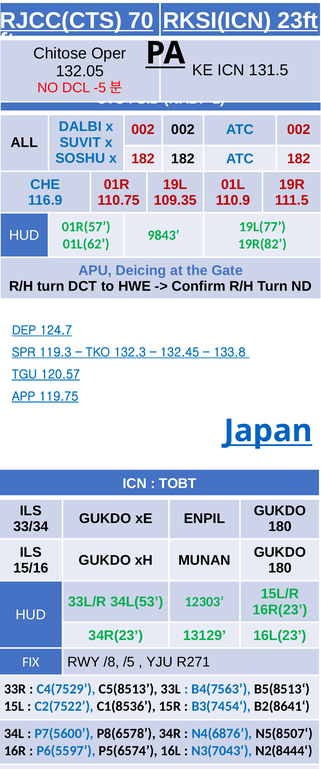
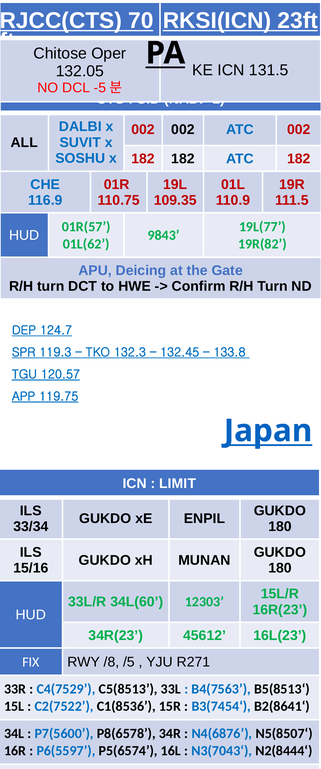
TOBT: TOBT -> LIMIT
34L(53: 34L(53 -> 34L(60
13129: 13129 -> 45612
